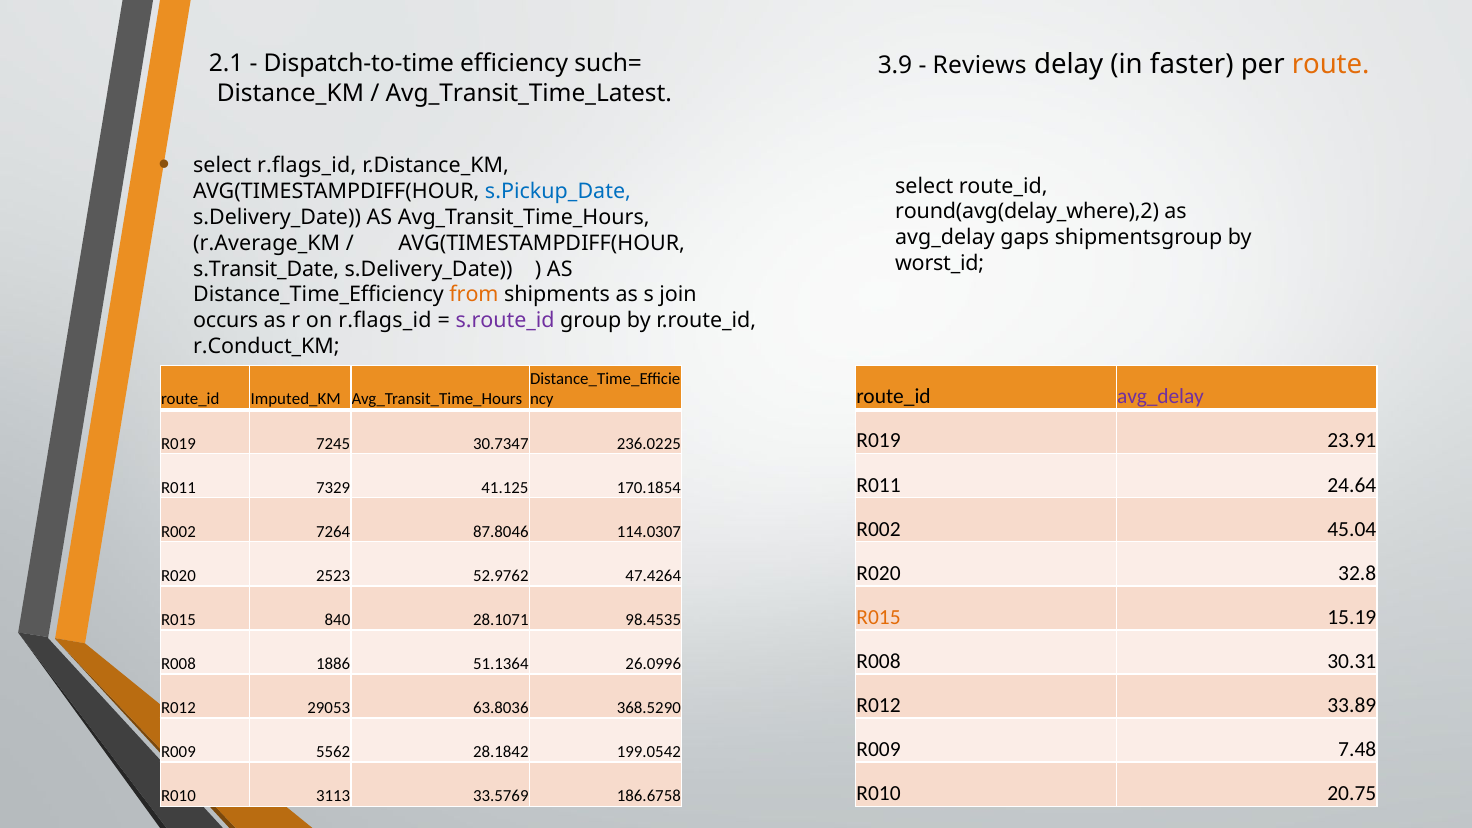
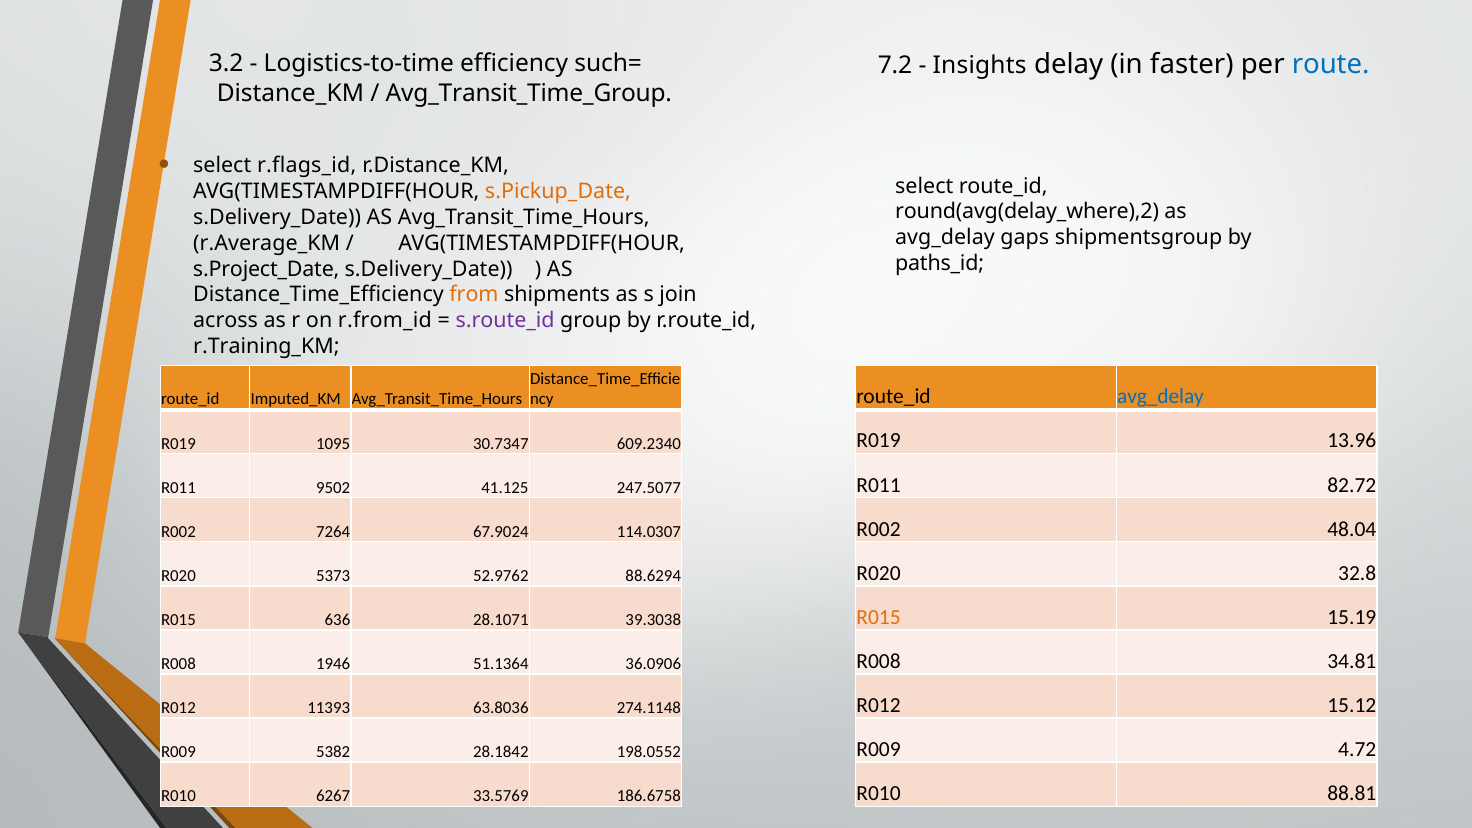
2.1: 2.1 -> 3.2
Dispatch-to-time: Dispatch-to-time -> Logistics-to-time
3.9: 3.9 -> 7.2
Reviews: Reviews -> Insights
route colour: orange -> blue
Avg_Transit_Time_Latest: Avg_Transit_Time_Latest -> Avg_Transit_Time_Group
s.Pickup_Date colour: blue -> orange
worst_id: worst_id -> paths_id
s.Transit_Date: s.Transit_Date -> s.Project_Date
occurs: occurs -> across
on r.flags_id: r.flags_id -> r.from_id
r.Conduct_KM: r.Conduct_KM -> r.Training_KM
avg_delay at (1161, 397) colour: purple -> blue
23.91: 23.91 -> 13.96
7245: 7245 -> 1095
236.0225: 236.0225 -> 609.2340
24.64: 24.64 -> 82.72
7329: 7329 -> 9502
170.1854: 170.1854 -> 247.5077
45.04: 45.04 -> 48.04
87.8046: 87.8046 -> 67.9024
2523: 2523 -> 5373
47.4264: 47.4264 -> 88.6294
840: 840 -> 636
98.4535: 98.4535 -> 39.3038
30.31: 30.31 -> 34.81
1886: 1886 -> 1946
26.0996: 26.0996 -> 36.0906
33.89: 33.89 -> 15.12
29053: 29053 -> 11393
368.5290: 368.5290 -> 274.1148
7.48: 7.48 -> 4.72
5562: 5562 -> 5382
199.0542: 199.0542 -> 198.0552
20.75: 20.75 -> 88.81
3113: 3113 -> 6267
